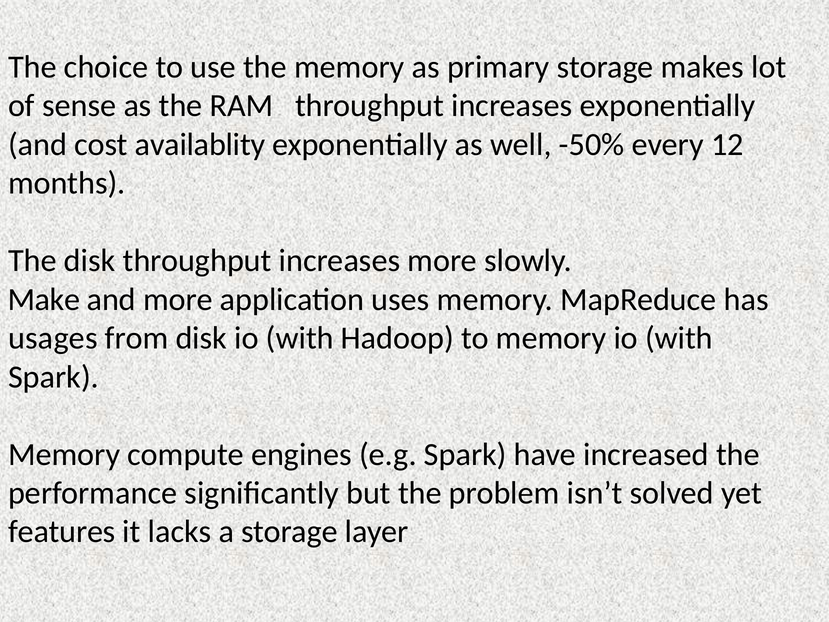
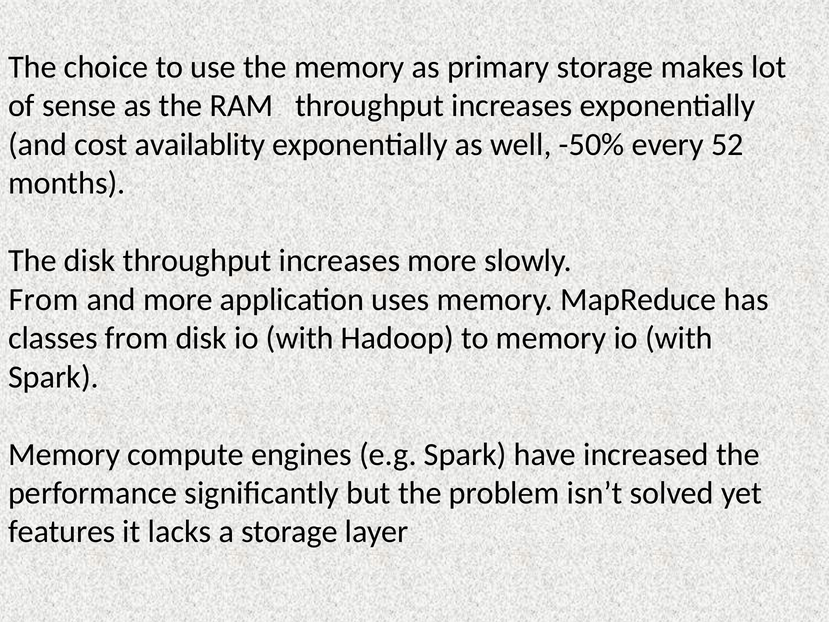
12: 12 -> 52
Make at (44, 299): Make -> From
usages: usages -> classes
